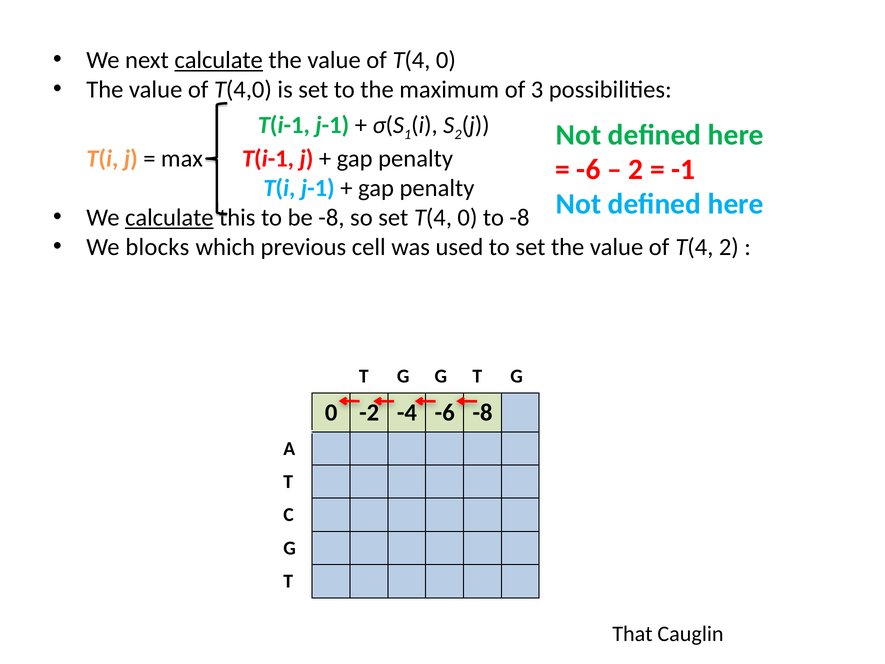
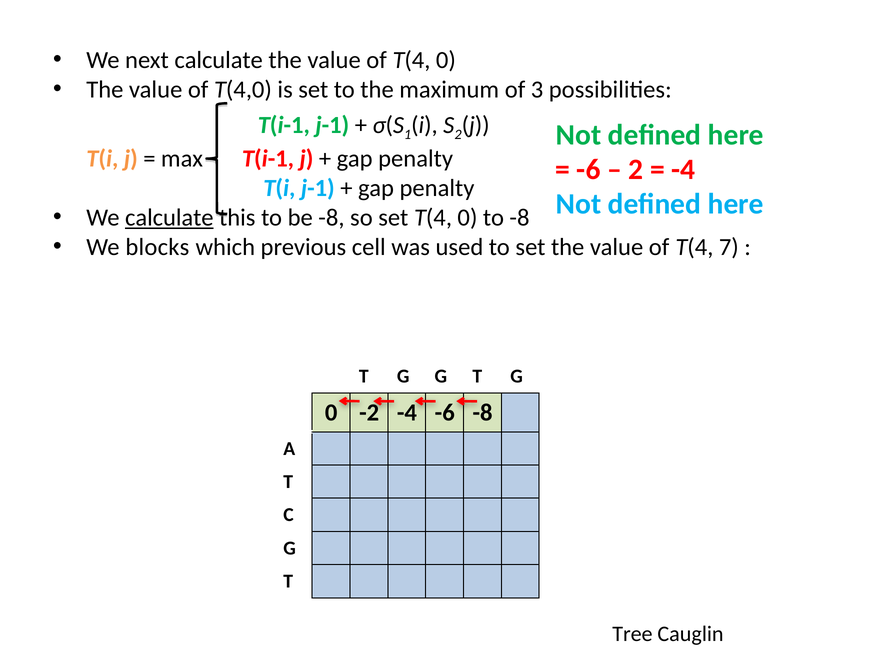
calculate at (219, 60) underline: present -> none
-1 at (683, 169): -1 -> -4
T(4 2: 2 -> 7
That: That -> Tree
